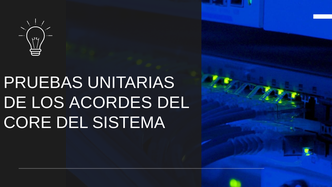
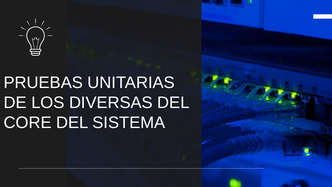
ACORDES: ACORDES -> DIVERSAS
